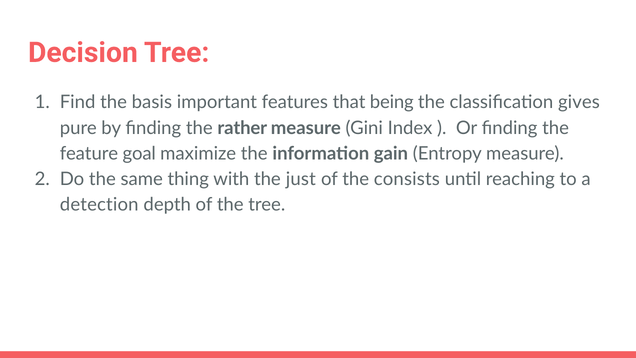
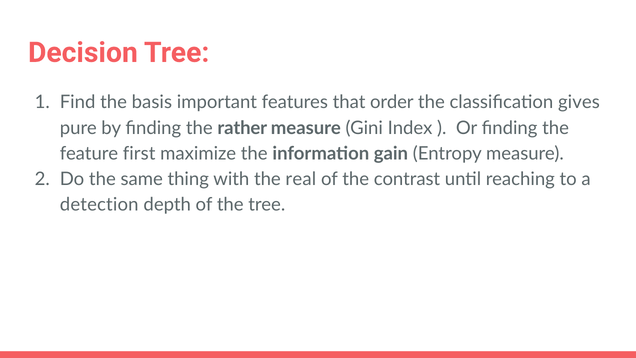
being: being -> order
goal: goal -> first
just: just -> real
consists: consists -> contrast
